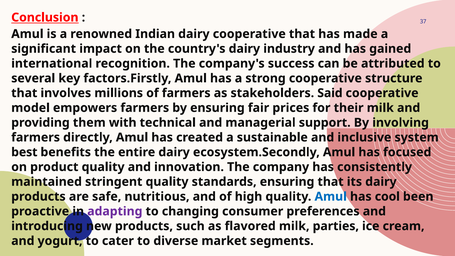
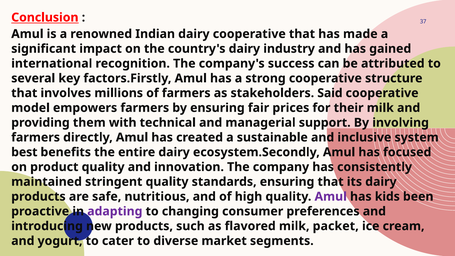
Amul at (331, 196) colour: blue -> purple
cool: cool -> kids
parties: parties -> packet
